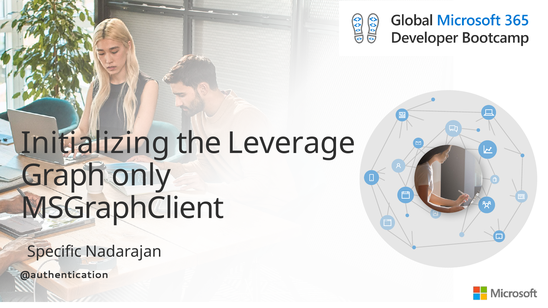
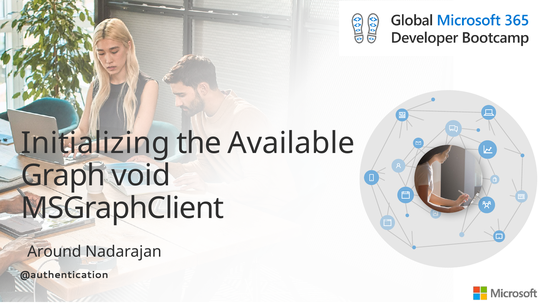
Leverage: Leverage -> Available
only: only -> void
Specific: Specific -> Around
